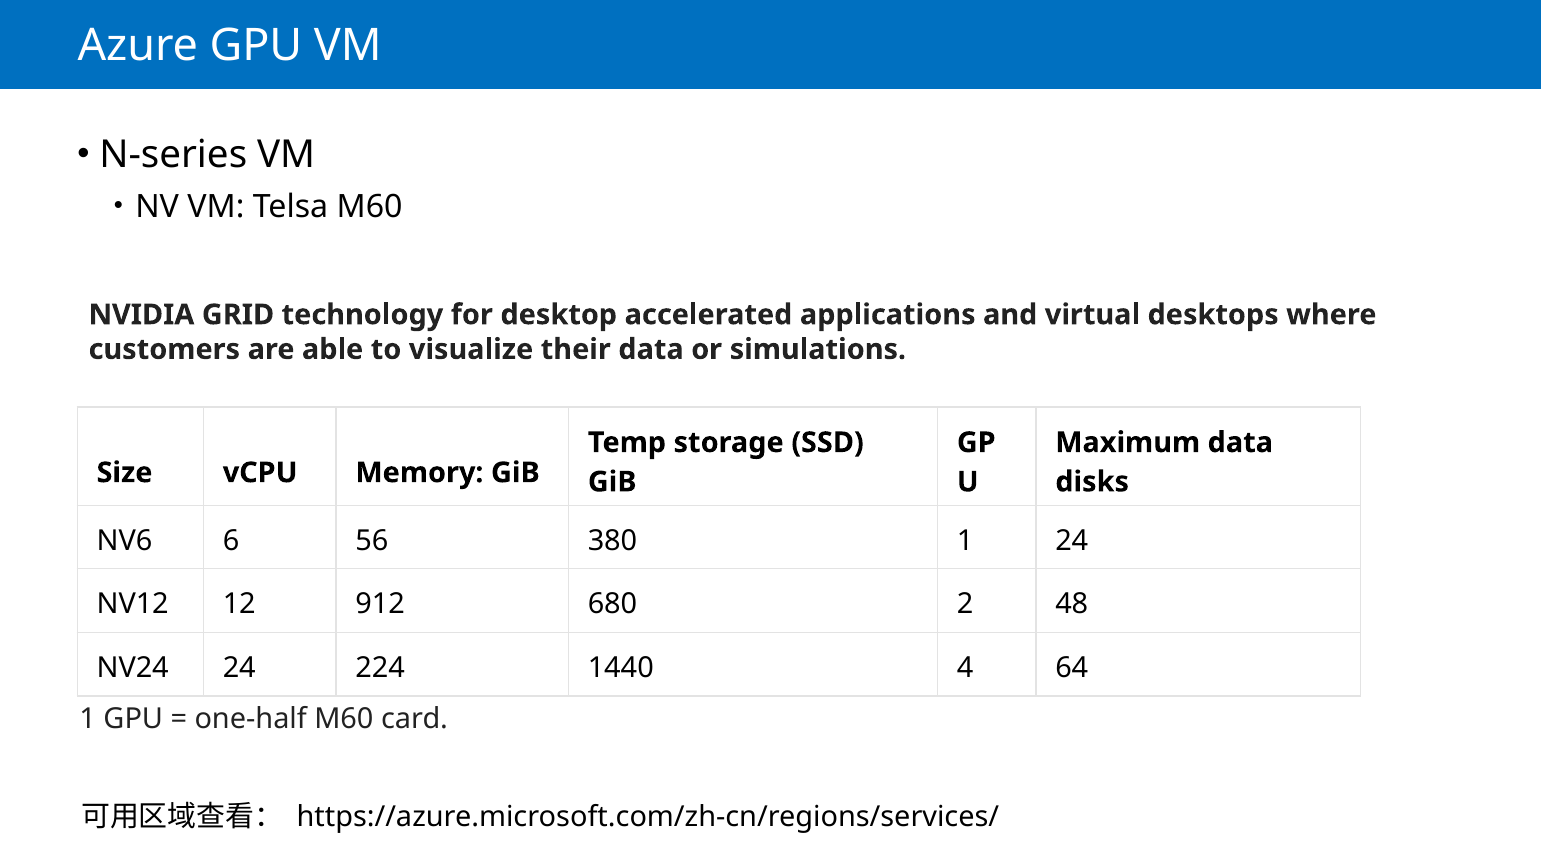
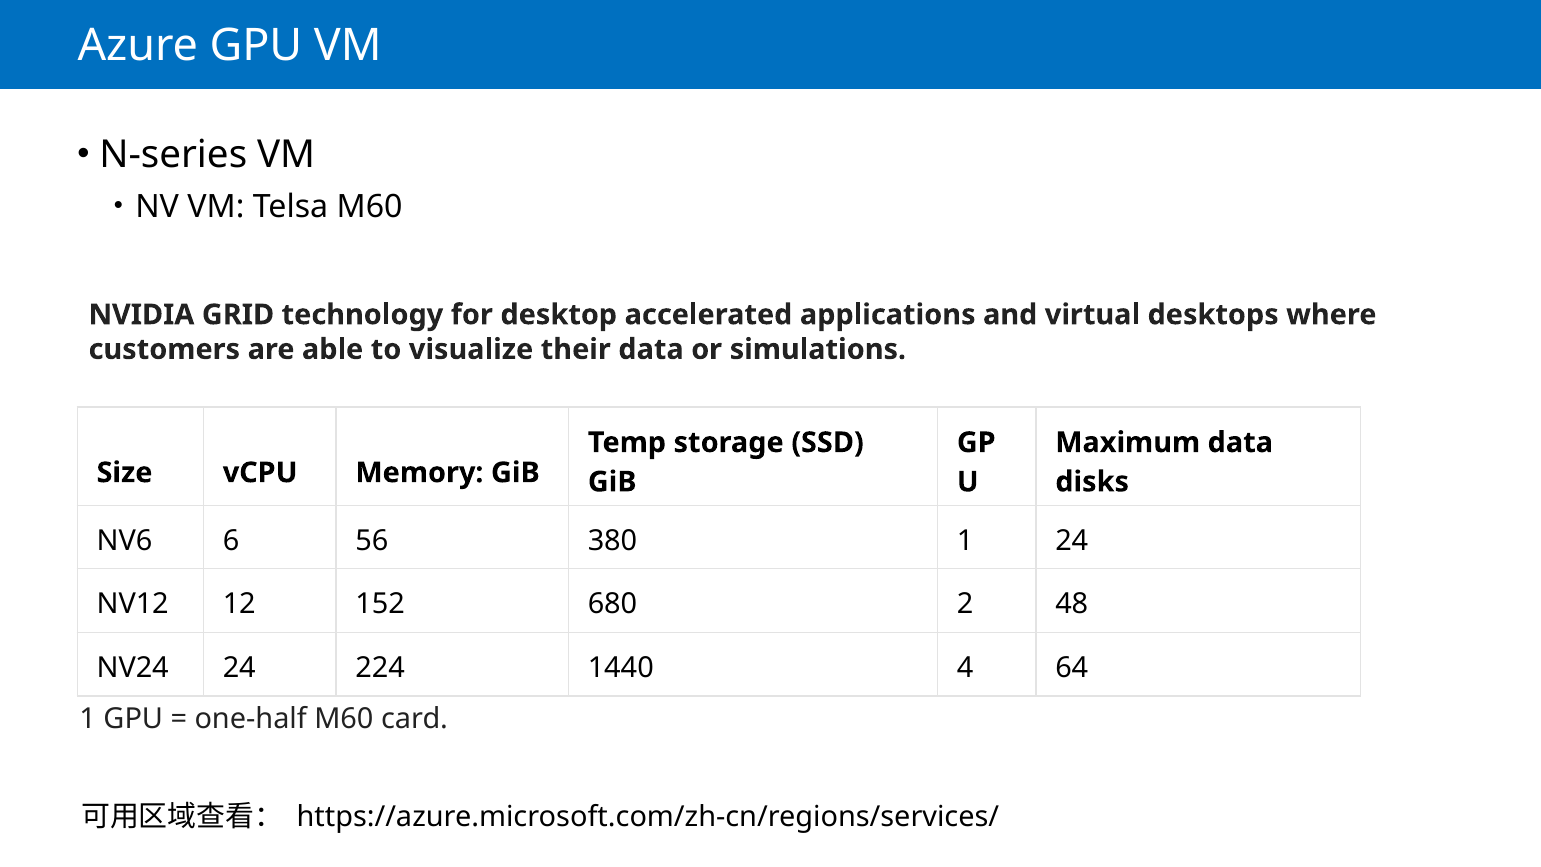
912: 912 -> 152
